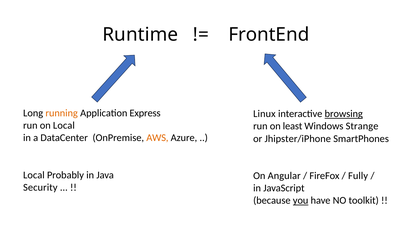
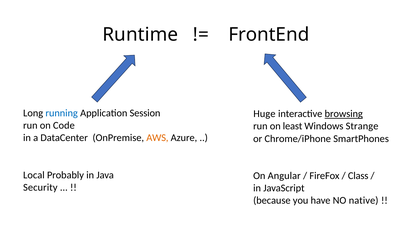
running colour: orange -> blue
Express: Express -> Session
Linux: Linux -> Huge
on Local: Local -> Code
Jhipster/iPhone: Jhipster/iPhone -> Chrome/iPhone
Fully: Fully -> Class
you underline: present -> none
toolkit: toolkit -> native
